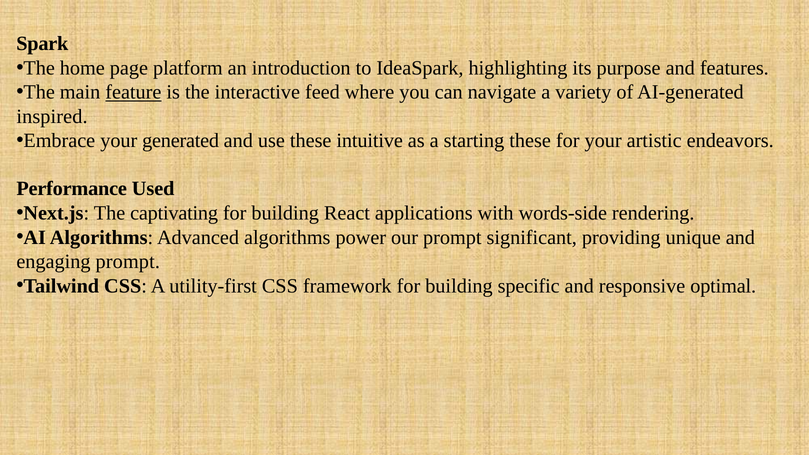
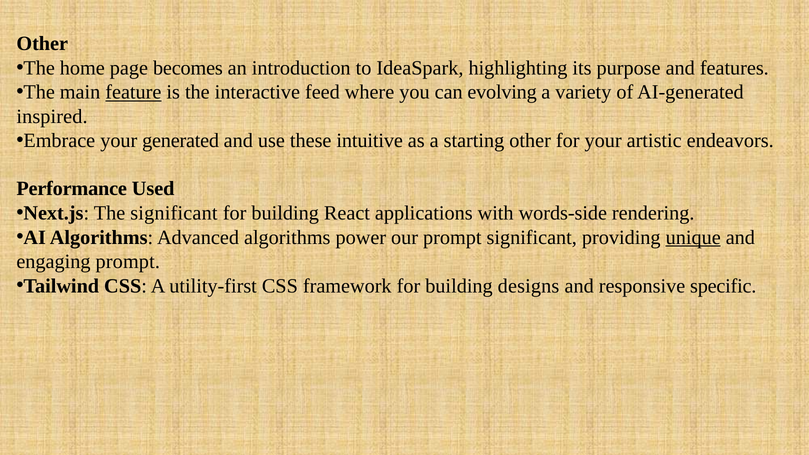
Spark at (42, 44): Spark -> Other
platform: platform -> becomes
navigate: navigate -> evolving
starting these: these -> other
The captivating: captivating -> significant
unique underline: none -> present
specific: specific -> designs
optimal: optimal -> specific
